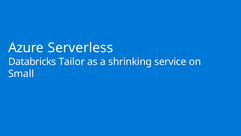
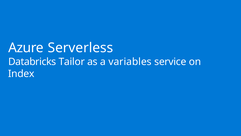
shrinking: shrinking -> variables
Small: Small -> Index
